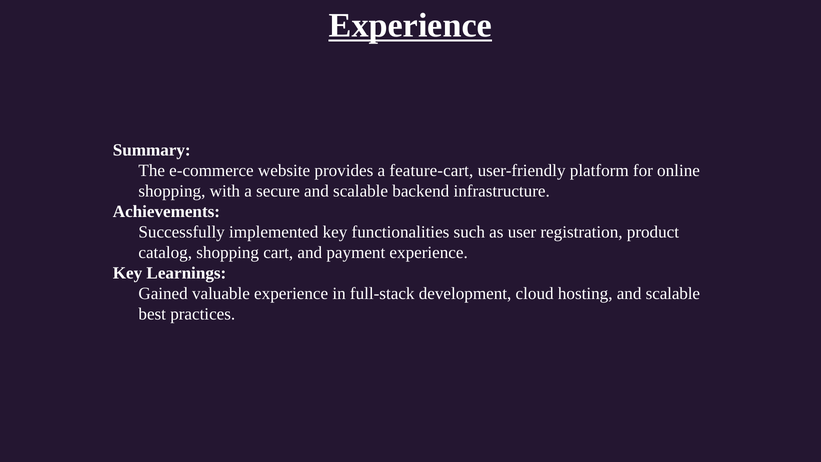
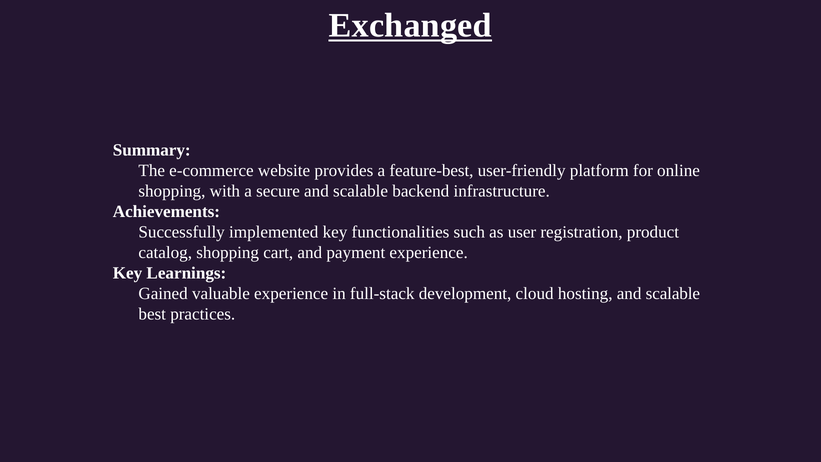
Experience at (410, 25): Experience -> Exchanged
feature-cart: feature-cart -> feature-best
